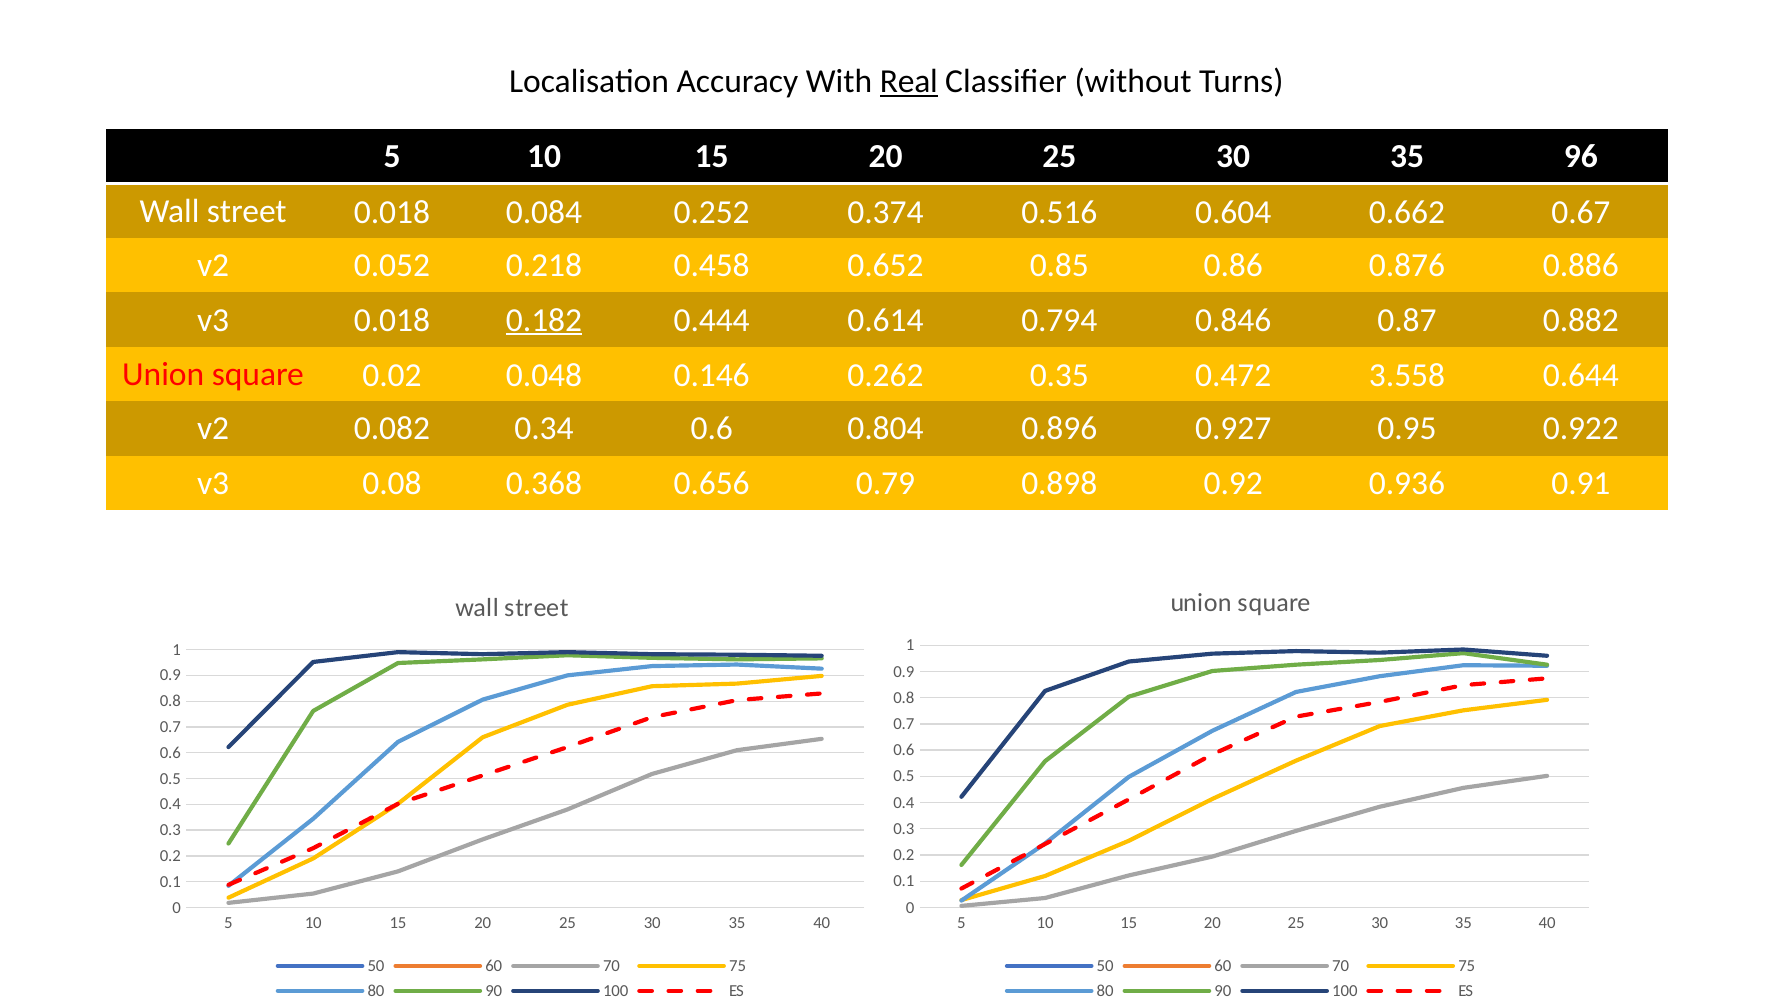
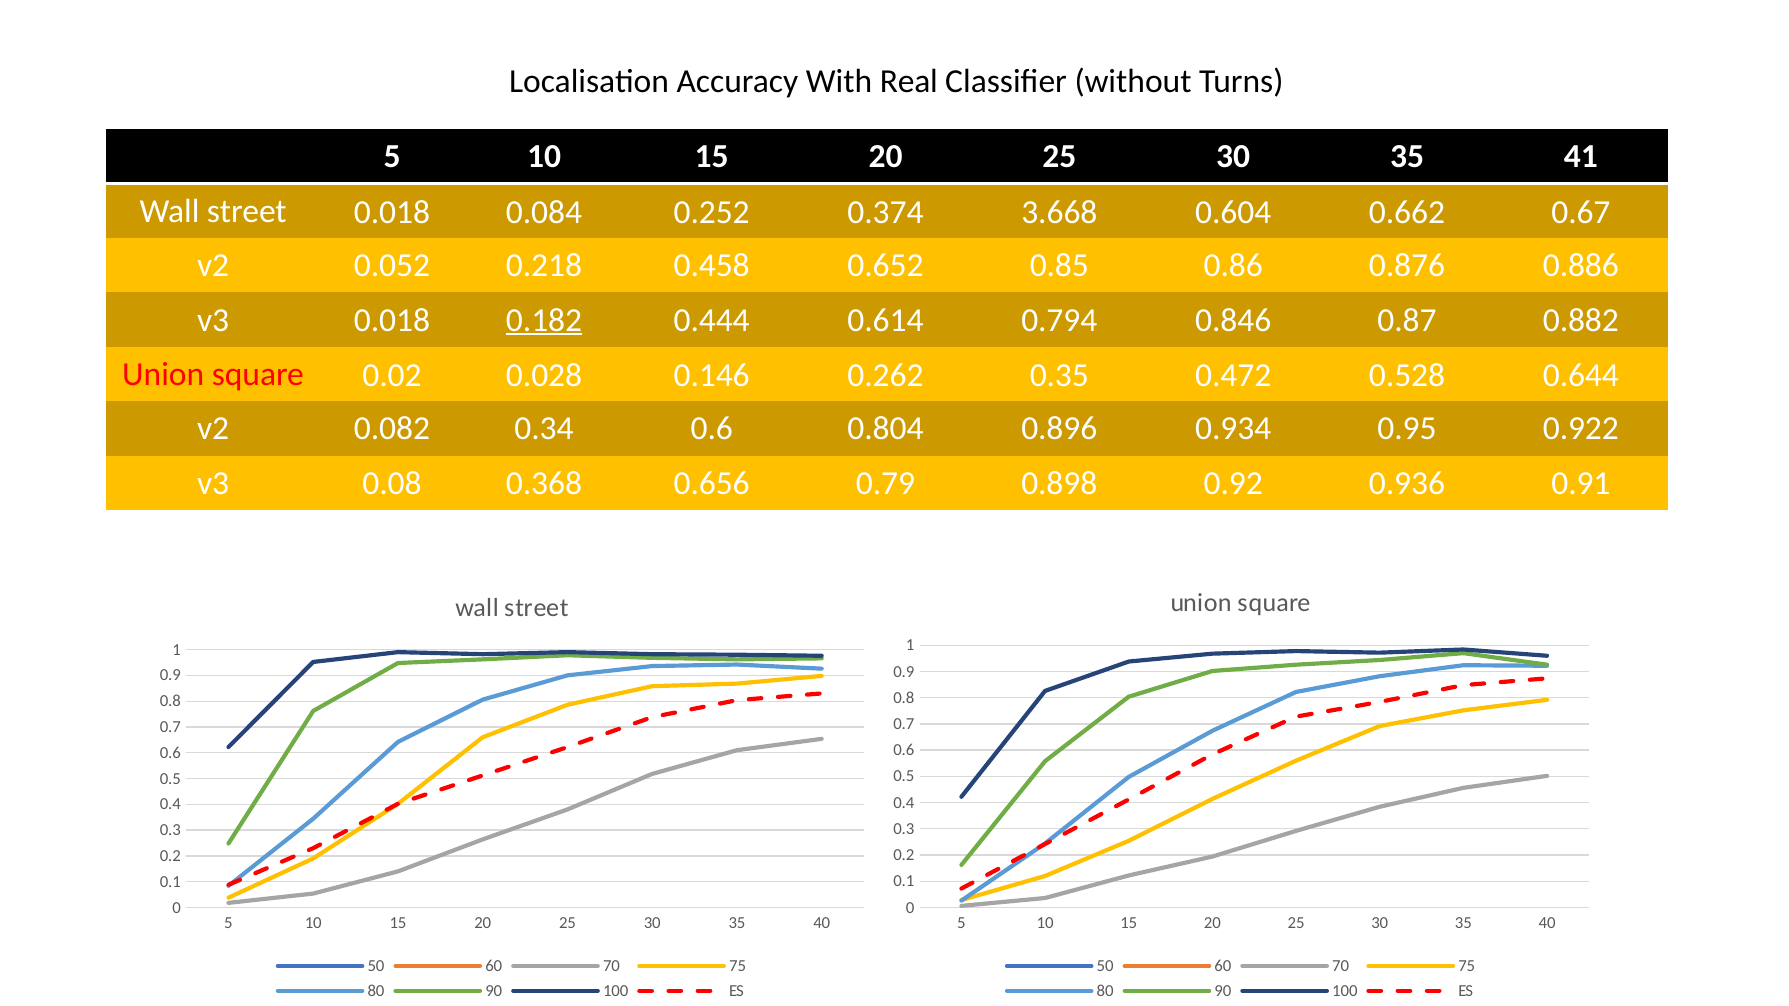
Real underline: present -> none
96: 96 -> 41
0.516: 0.516 -> 3.668
0.048: 0.048 -> 0.028
3.558: 3.558 -> 0.528
0.927: 0.927 -> 0.934
